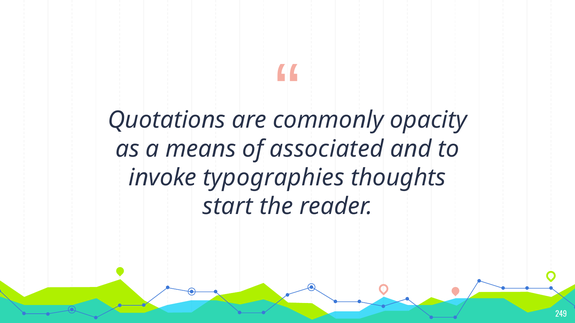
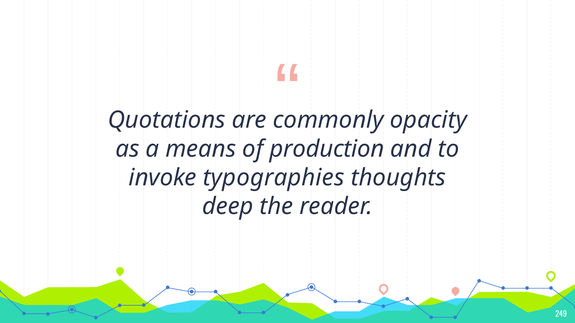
associated: associated -> production
start: start -> deep
